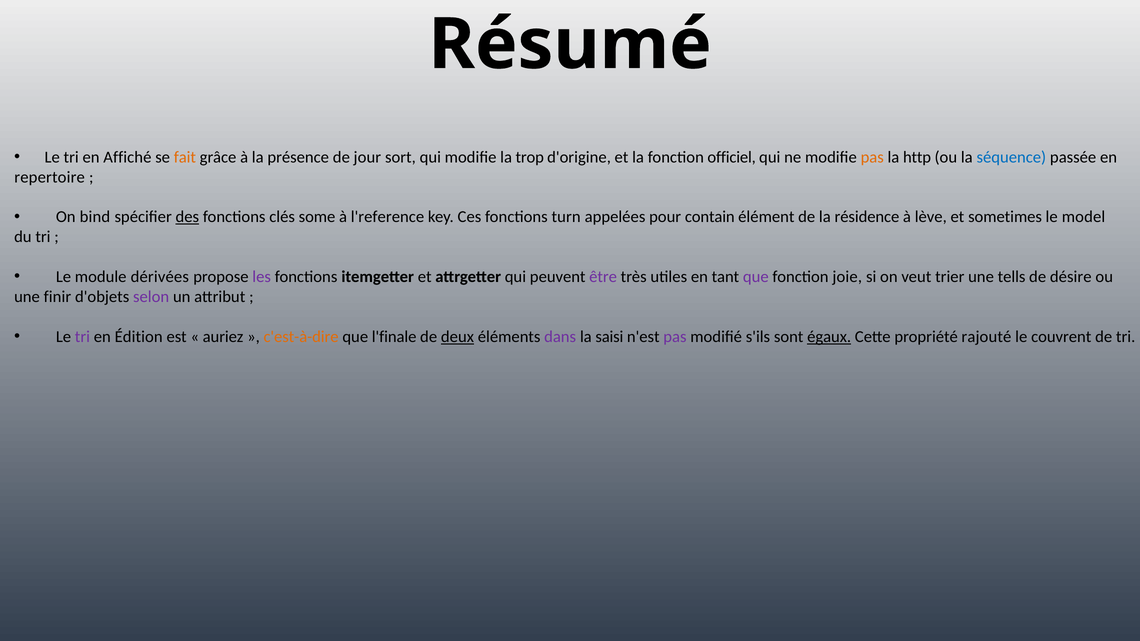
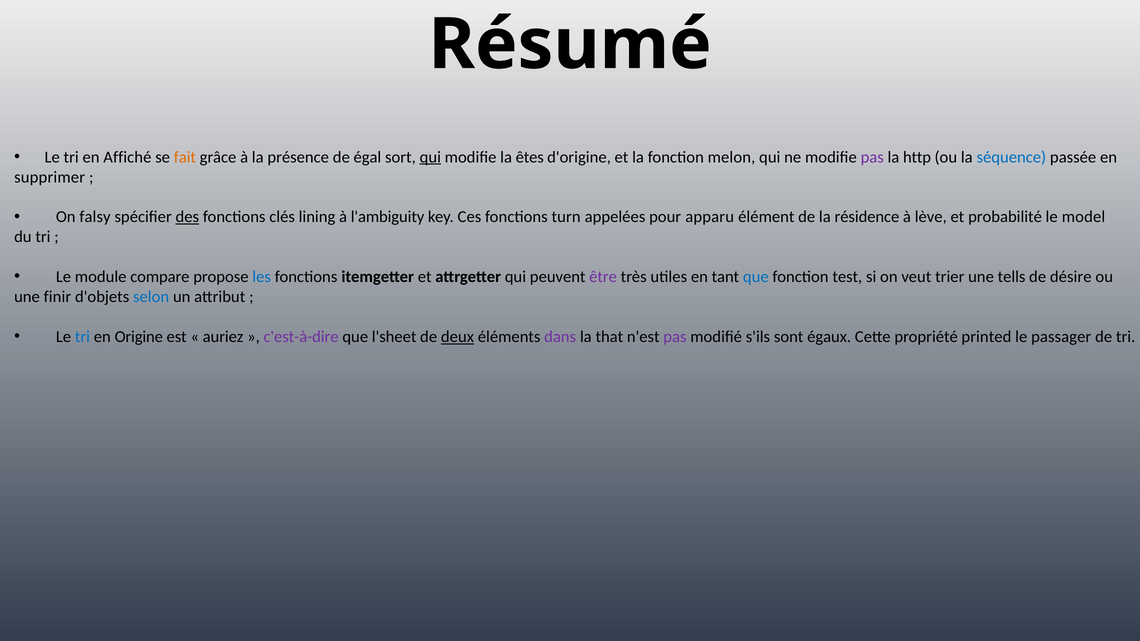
jour: jour -> égal
qui at (430, 157) underline: none -> present
trop: trop -> êtes
officiel: officiel -> melon
pas at (872, 157) colour: orange -> purple
repertoire: repertoire -> supprimer
bind: bind -> falsy
some: some -> lining
l'reference: l'reference -> l'ambiguity
contain: contain -> apparu
sometimes: sometimes -> probabilité
dérivées: dérivées -> compare
les colour: purple -> blue
que at (756, 277) colour: purple -> blue
joie: joie -> test
selon colour: purple -> blue
tri at (82, 337) colour: purple -> blue
Édition: Édition -> Origine
c'est-à-dire colour: orange -> purple
l'finale: l'finale -> l'sheet
saisi: saisi -> that
égaux underline: present -> none
rajouté: rajouté -> printed
couvrent: couvrent -> passager
